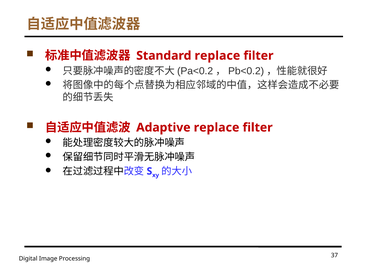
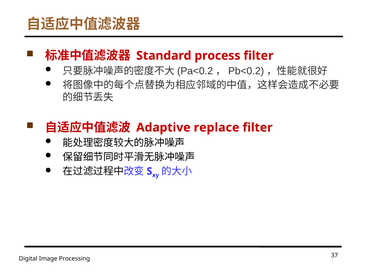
Standard replace: replace -> process
